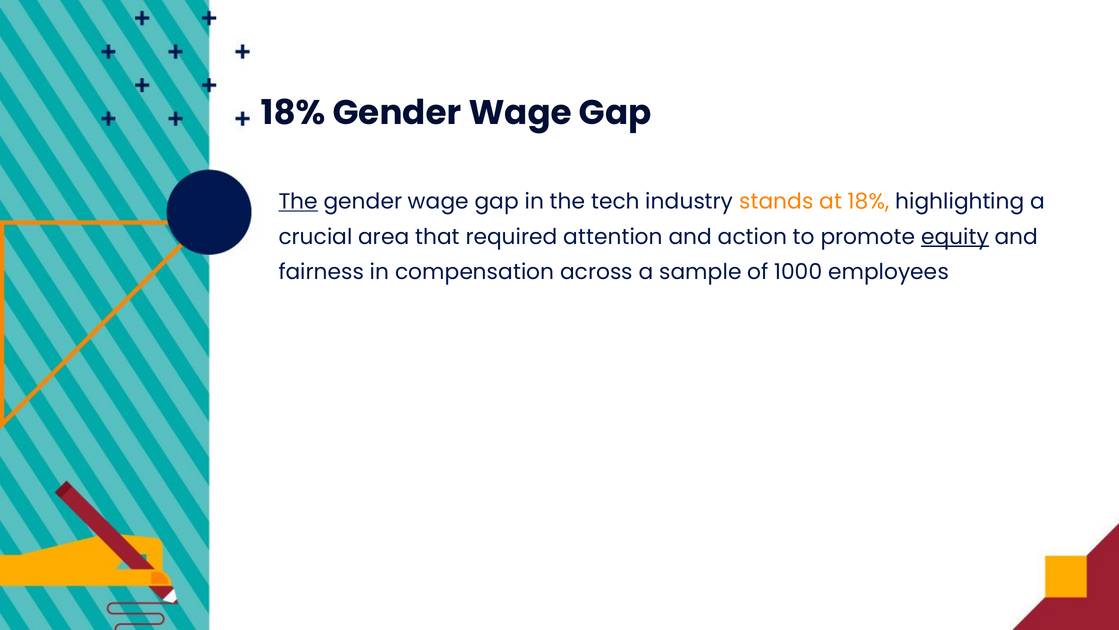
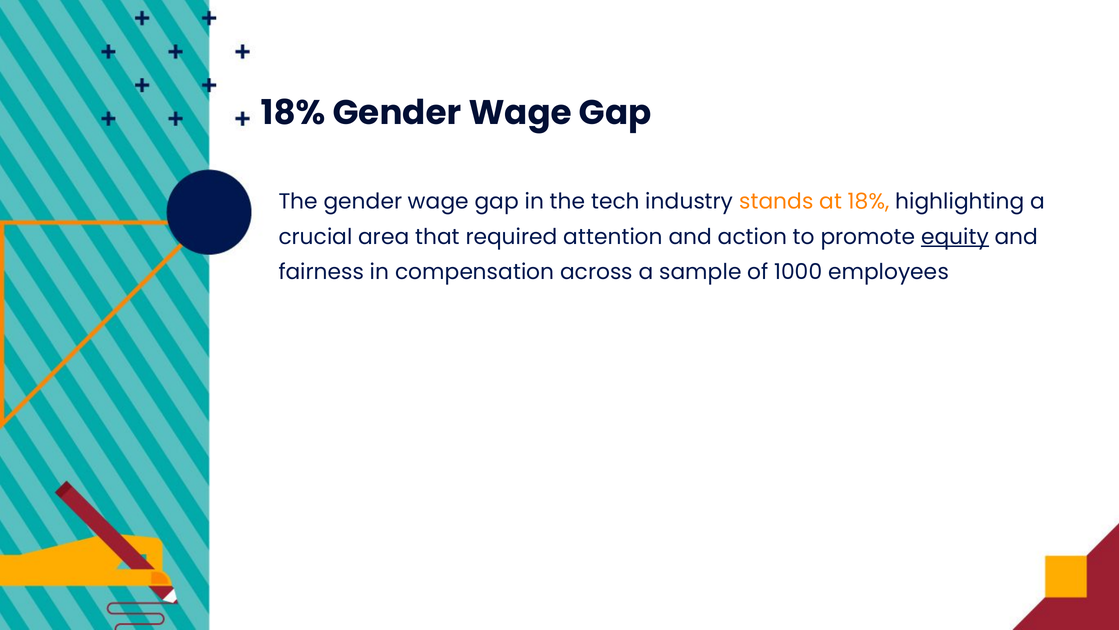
The at (298, 201) underline: present -> none
